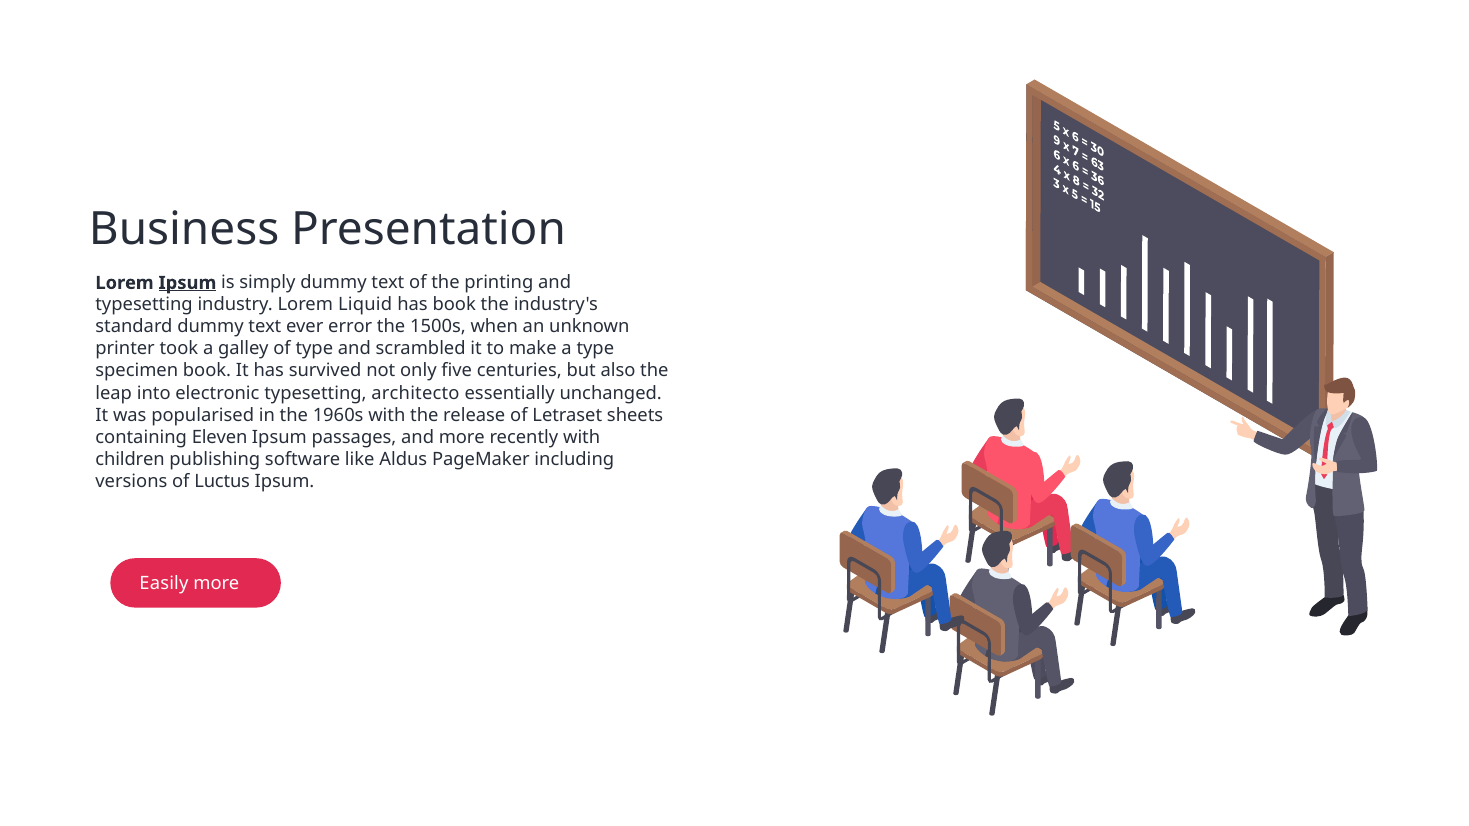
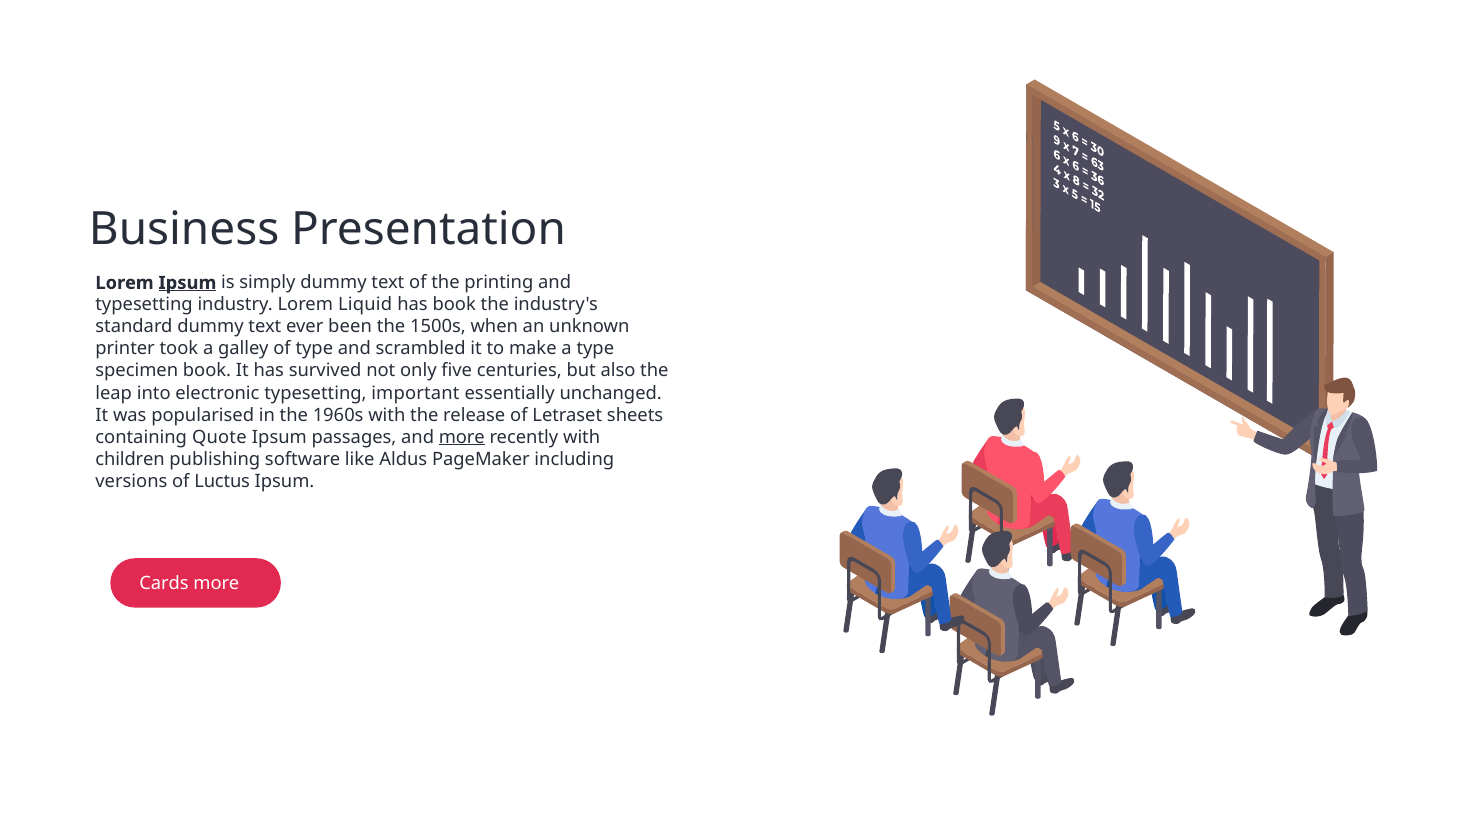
error: error -> been
architecto: architecto -> important
Eleven: Eleven -> Quote
more at (462, 437) underline: none -> present
Easily: Easily -> Cards
